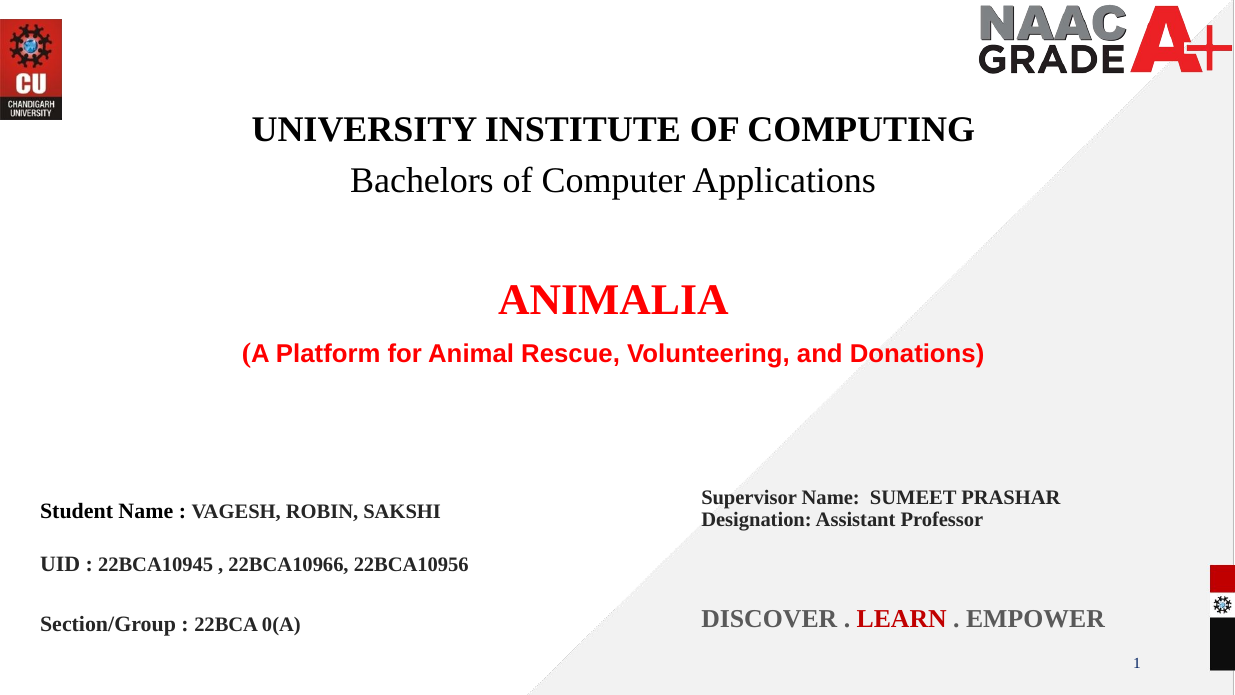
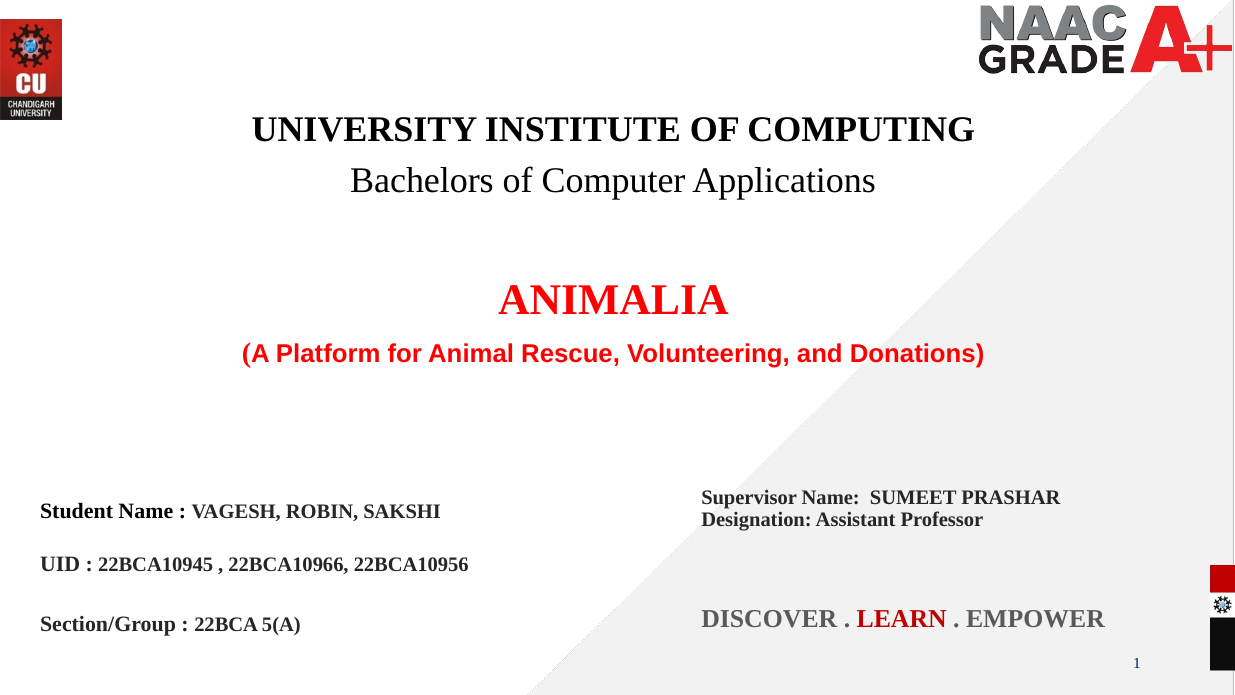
0(A: 0(A -> 5(A
